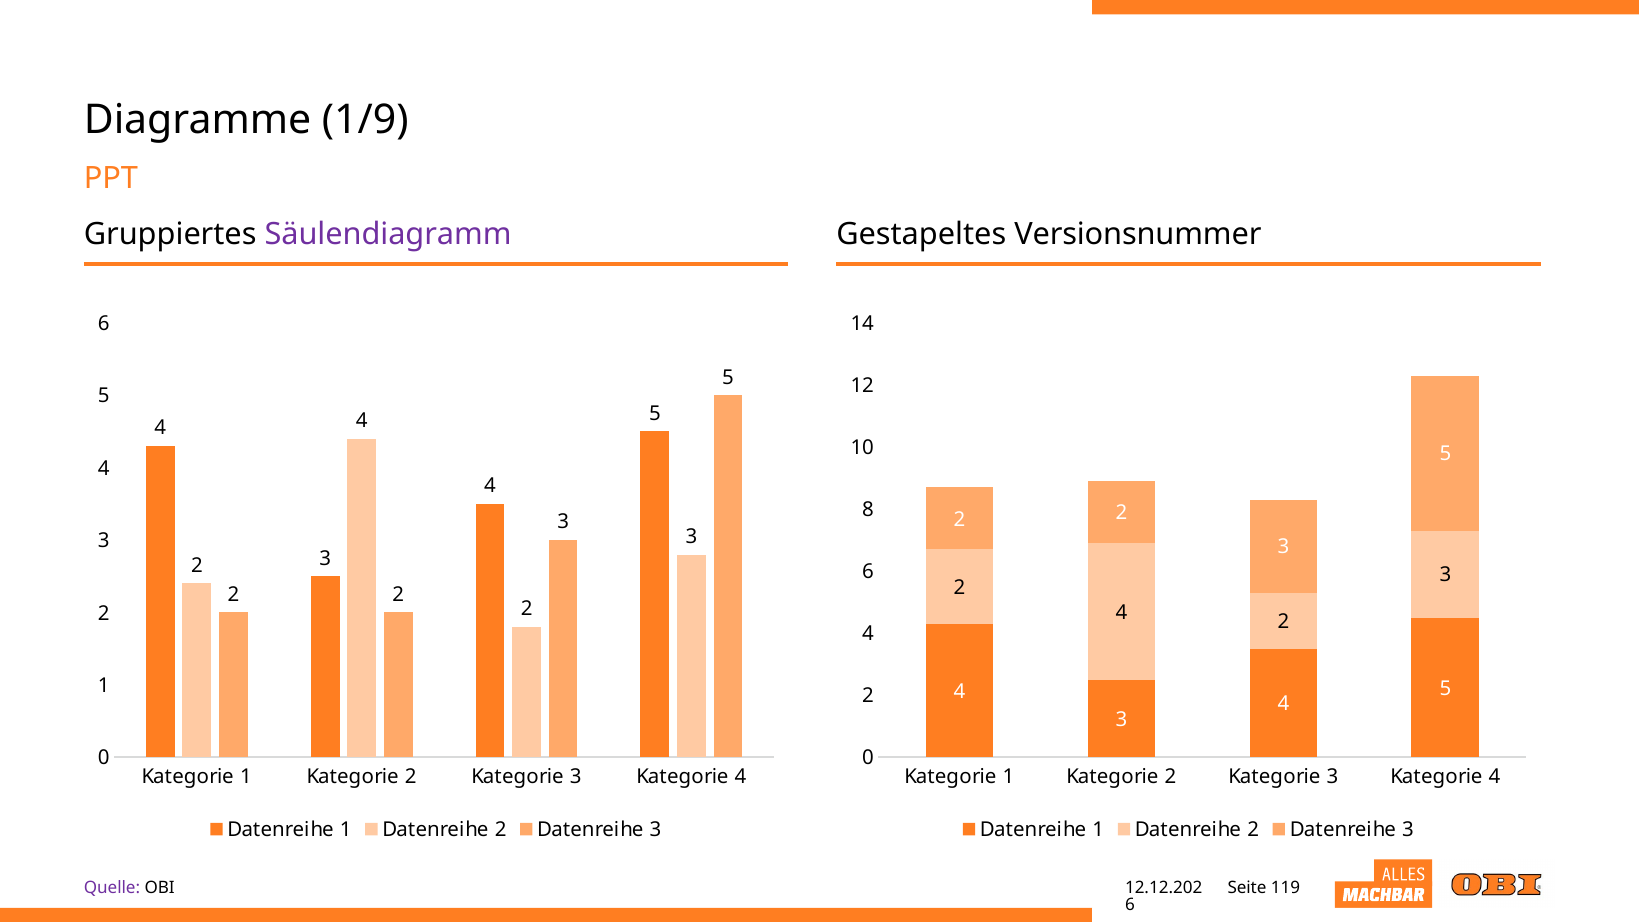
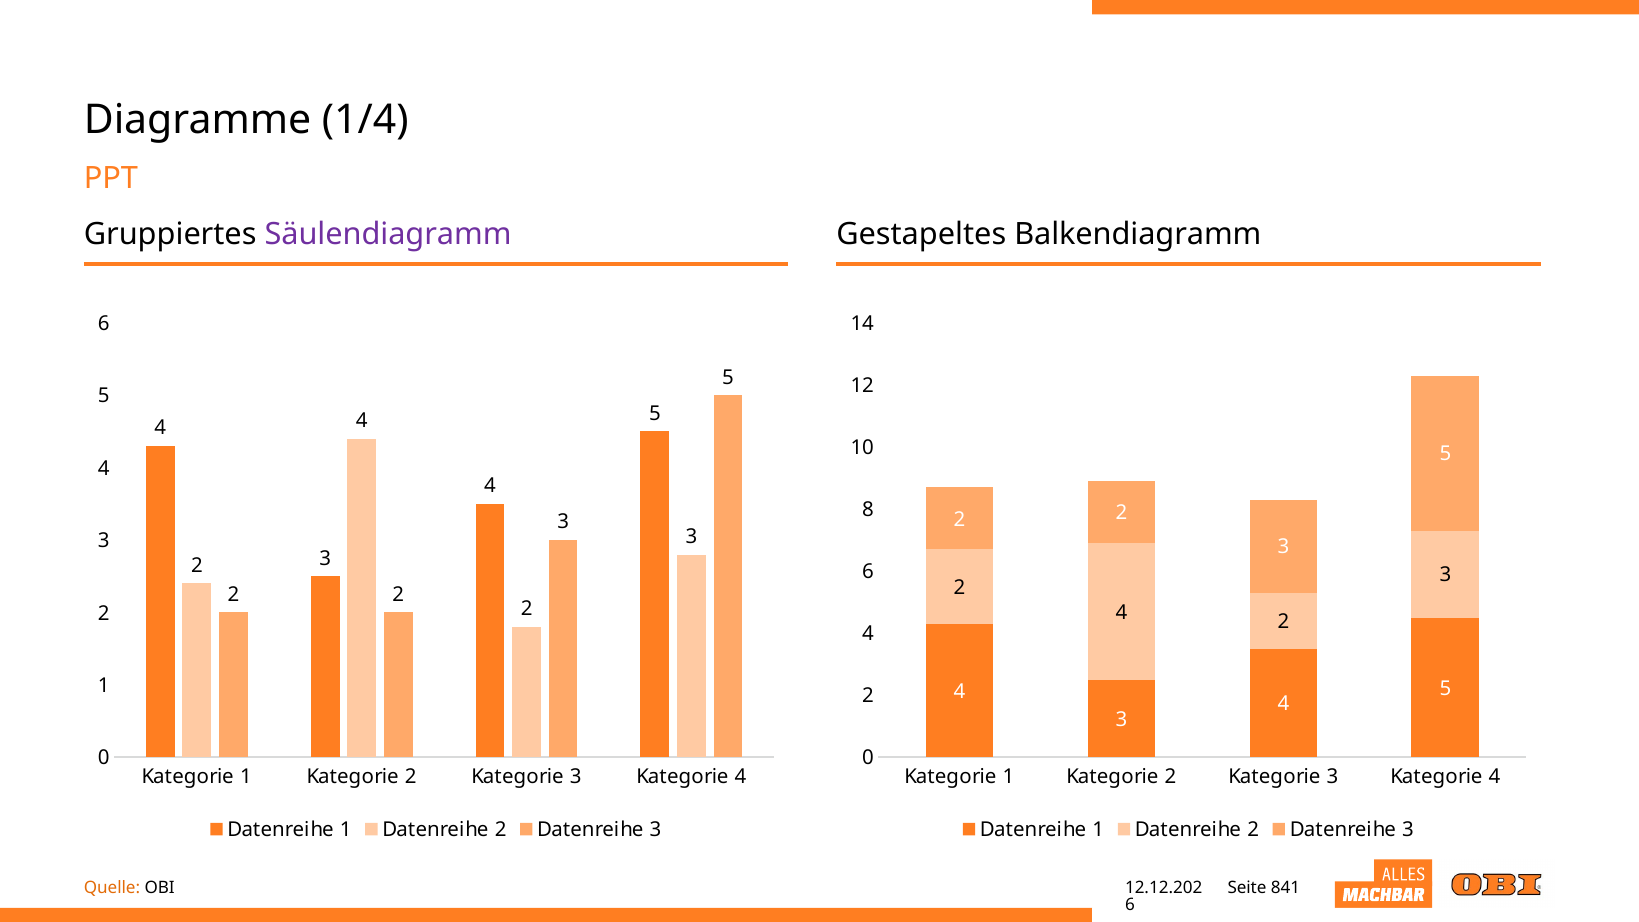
1/9: 1/9 -> 1/4
Versionsnummer: Versionsnummer -> Balkendiagramm
Quelle colour: purple -> orange
119: 119 -> 841
